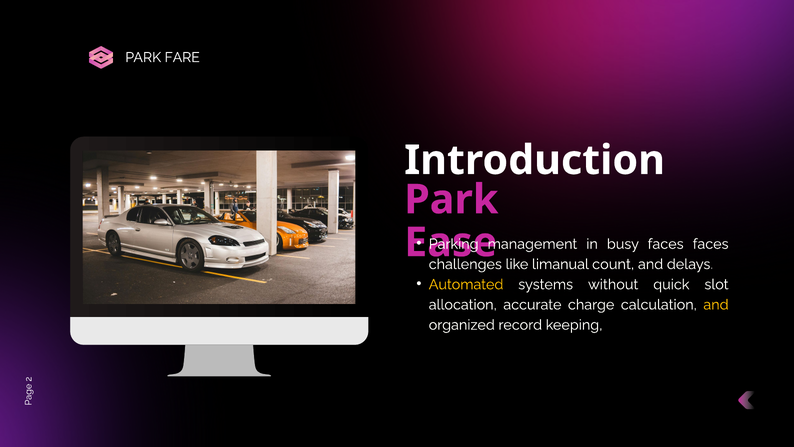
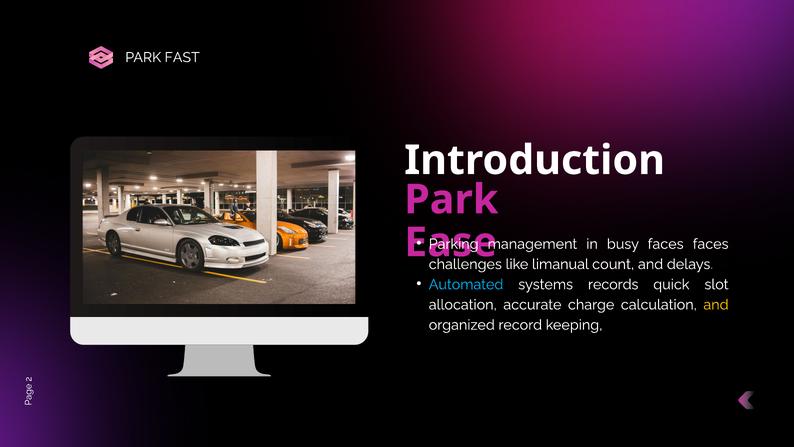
FARE: FARE -> FAST
Automated colour: yellow -> light blue
without: without -> records
